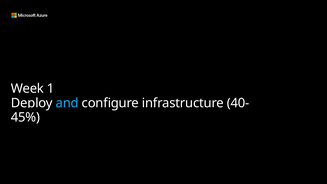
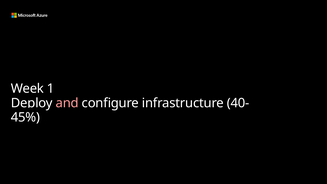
and colour: light blue -> pink
